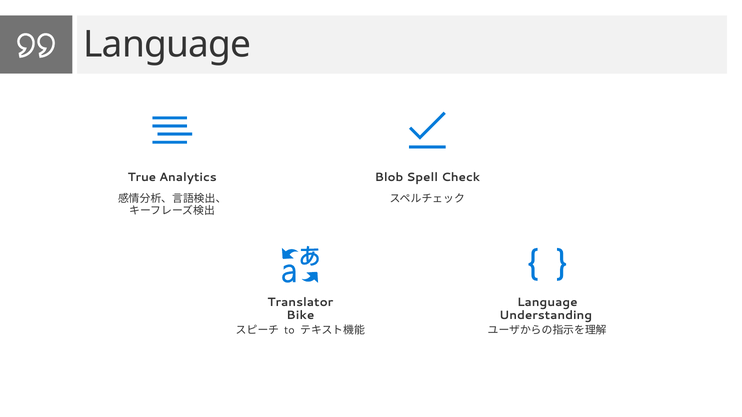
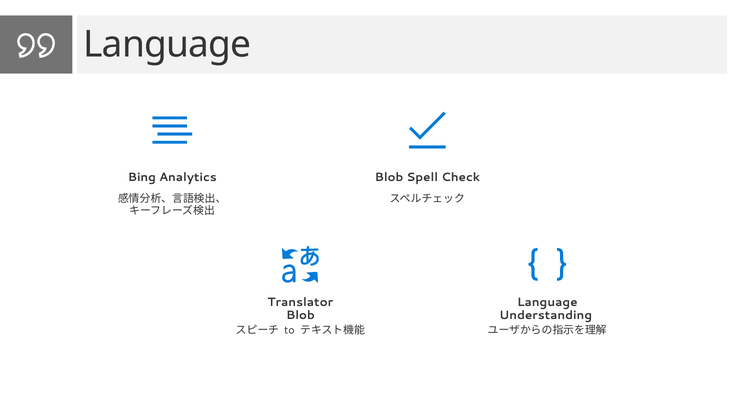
True: True -> Bing
Bike at (300, 316): Bike -> Blob
